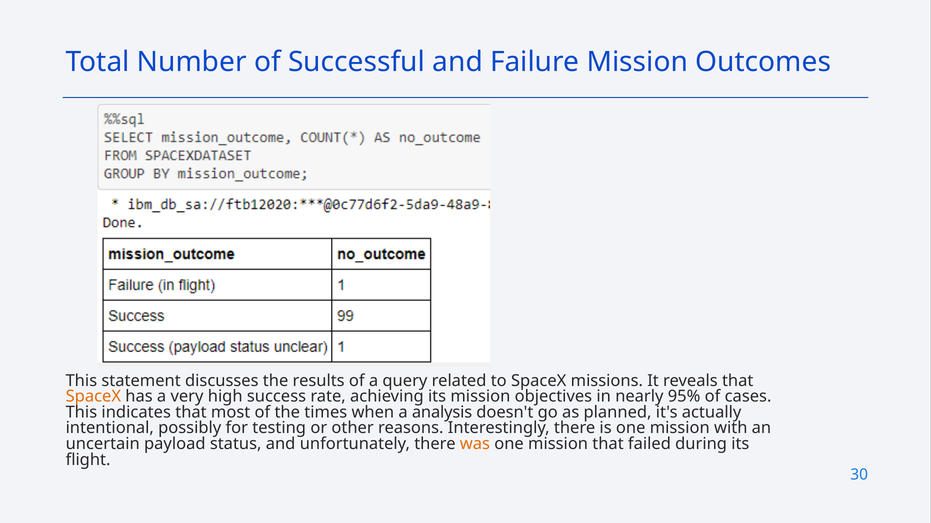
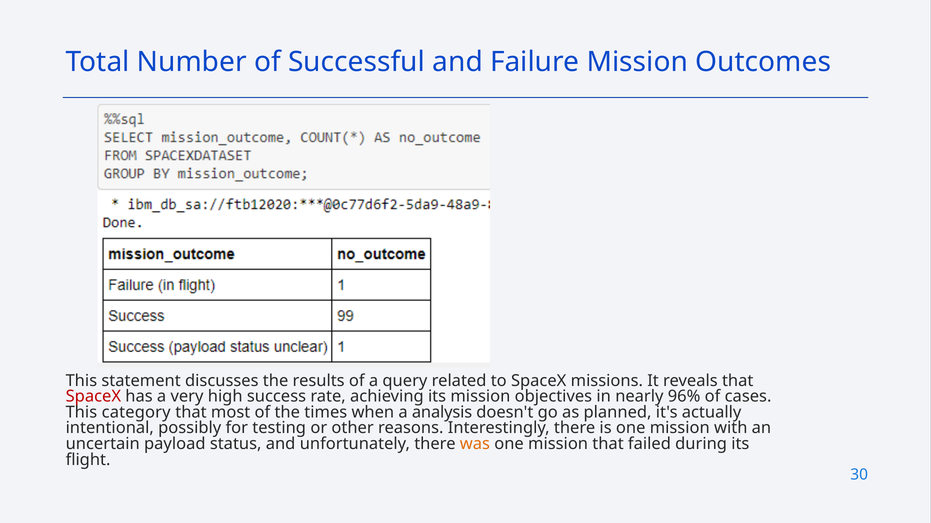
SpaceX at (93, 397) colour: orange -> red
95%: 95% -> 96%
indicates: indicates -> category
